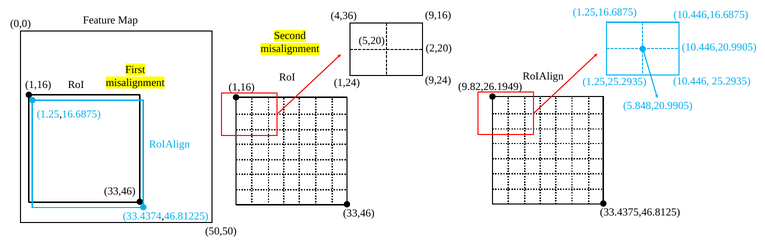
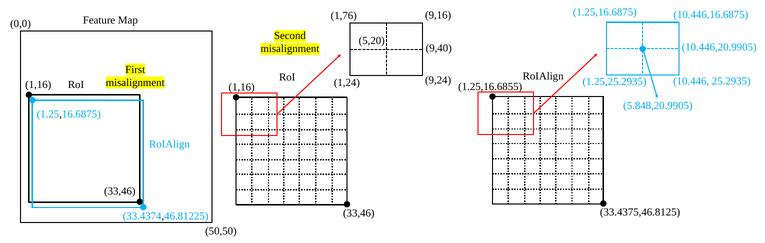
4,36: 4,36 -> 1,76
2,20: 2,20 -> 9,40
9.82,26.1949: 9.82,26.1949 -> 1.25,16.6855
